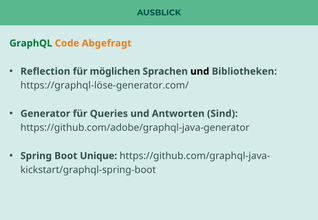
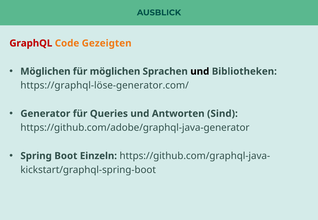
GraphQL colour: green -> red
Abgefragt: Abgefragt -> Gezeigten
Reflection at (45, 71): Reflection -> Möglichen
Unique: Unique -> Einzeln
